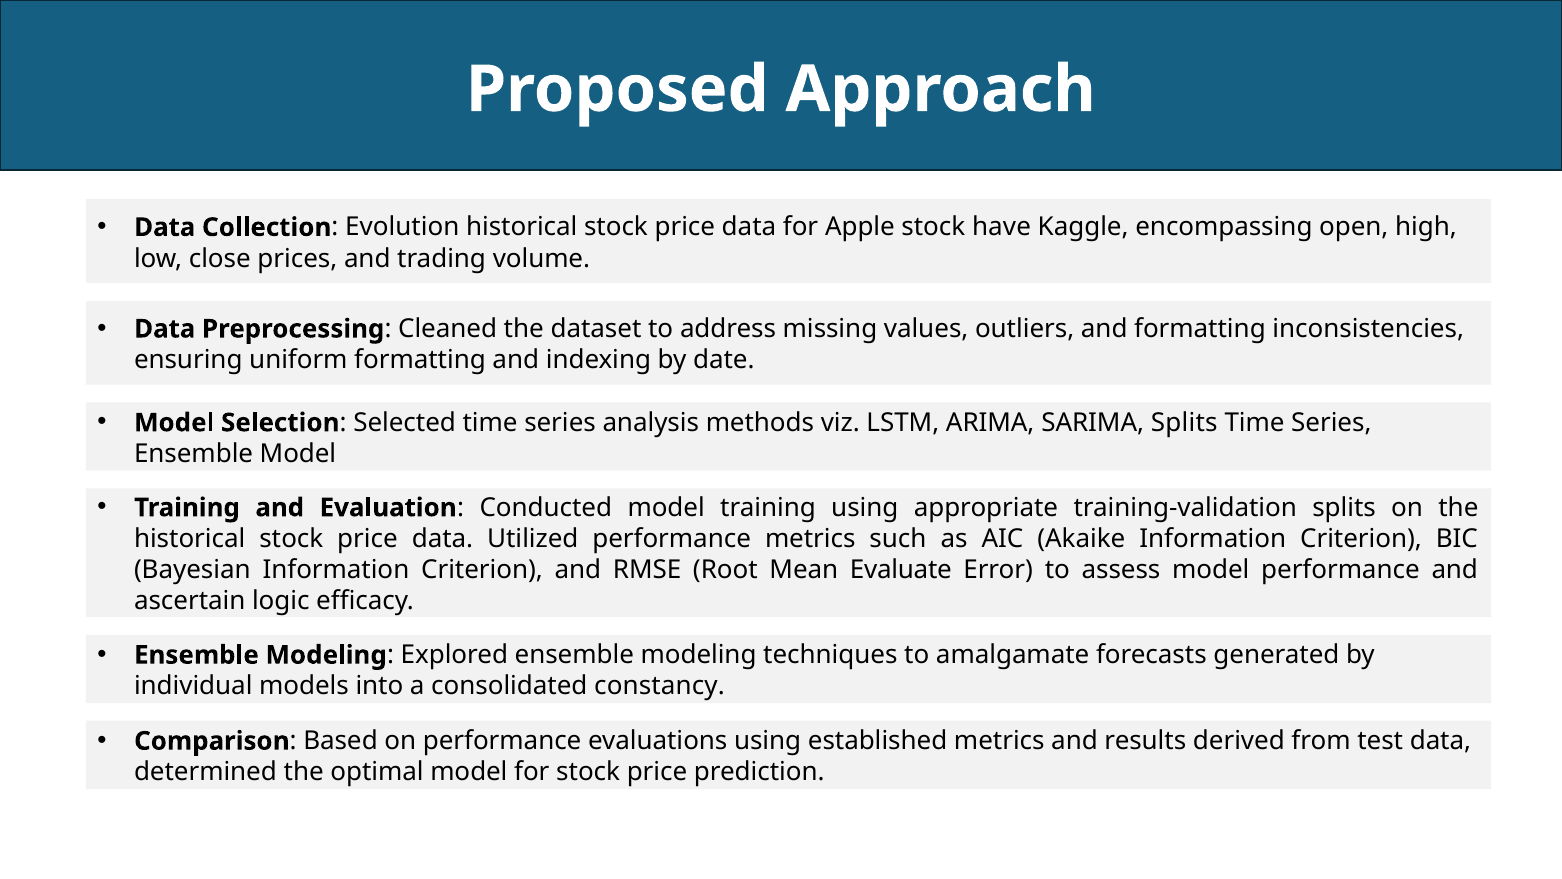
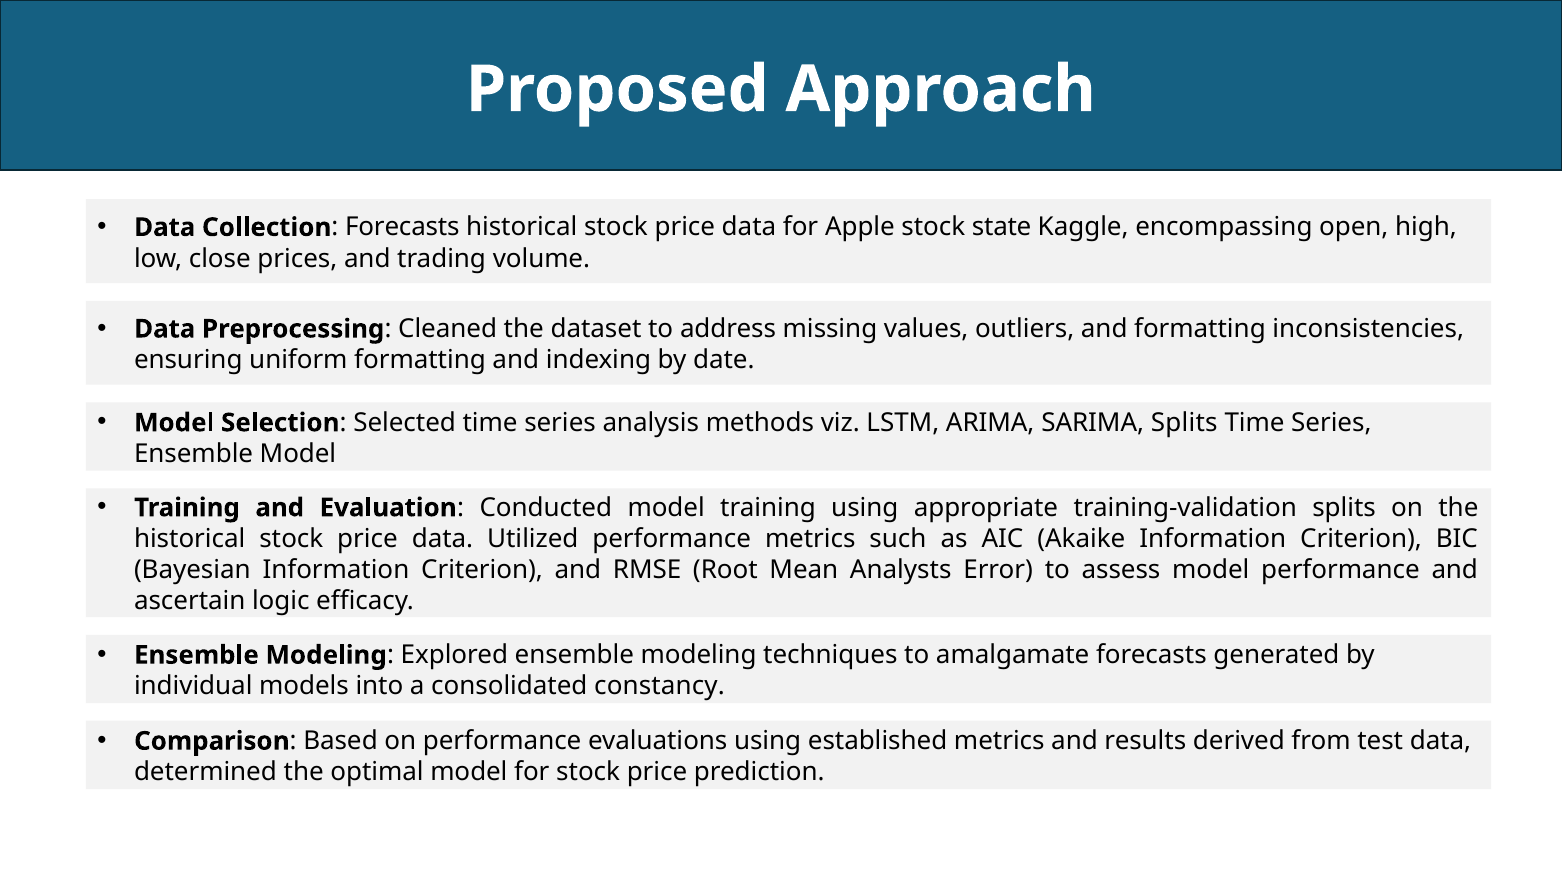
Collection Evolution: Evolution -> Forecasts
have: have -> state
Evaluate: Evaluate -> Analysts
